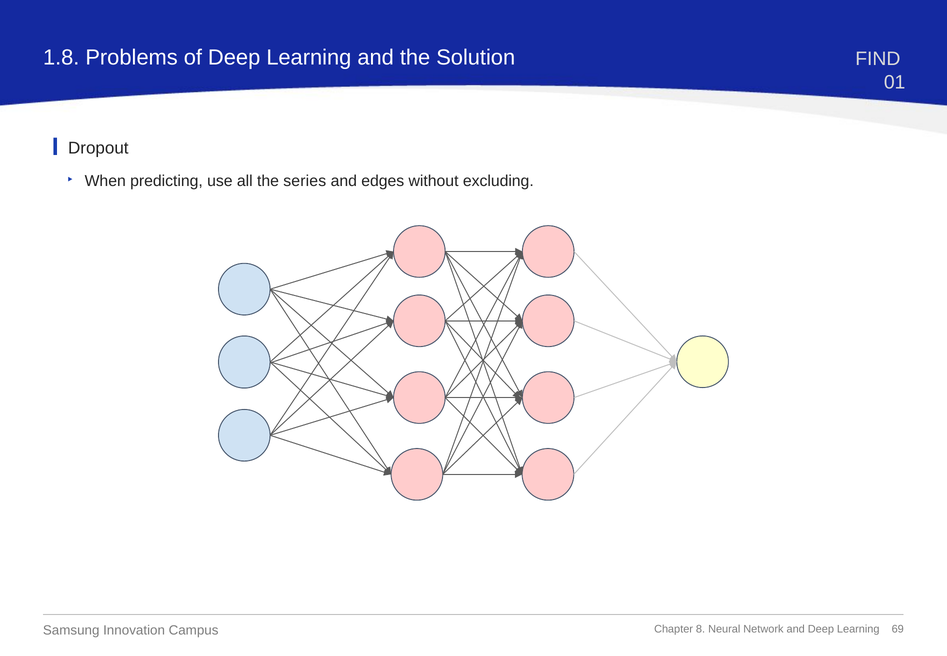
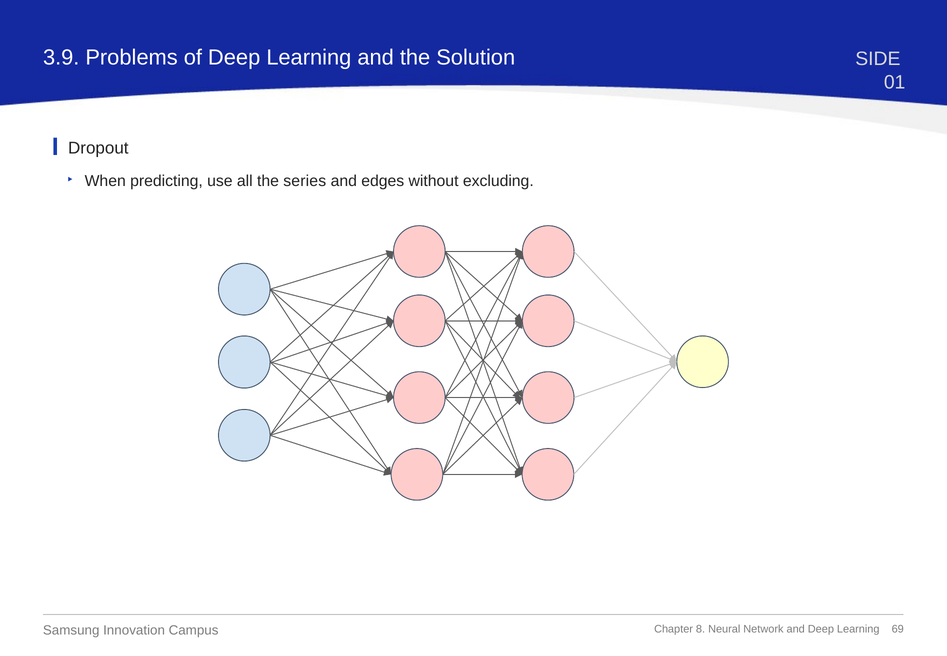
1.8: 1.8 -> 3.9
FIND: FIND -> SIDE
